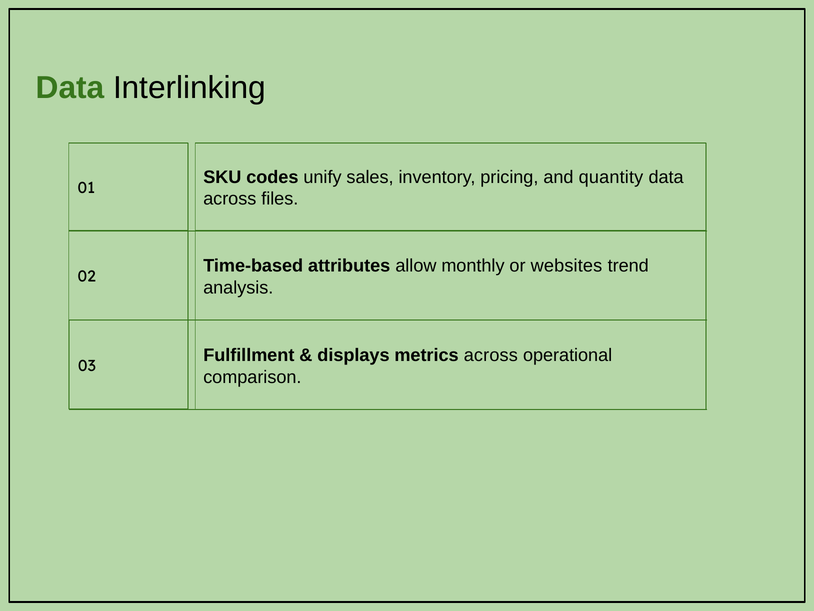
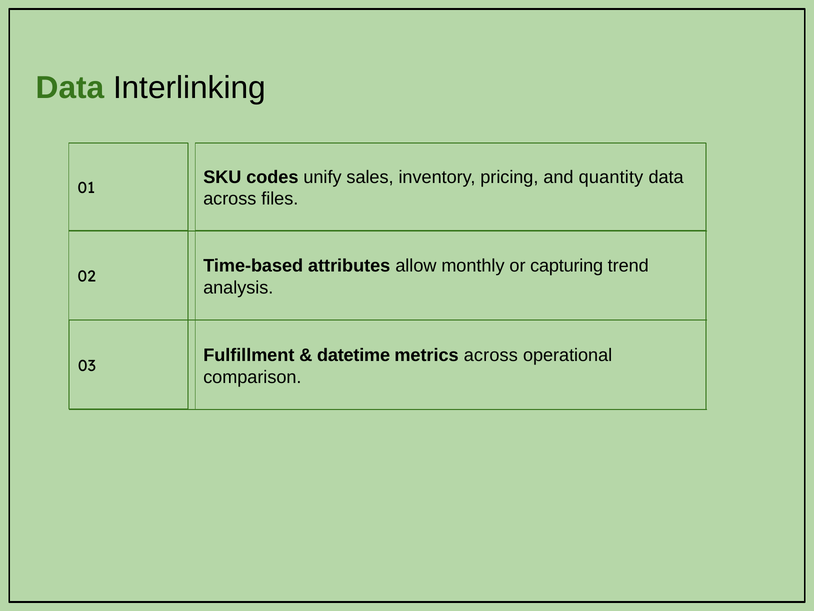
websites: websites -> capturing
displays: displays -> datetime
